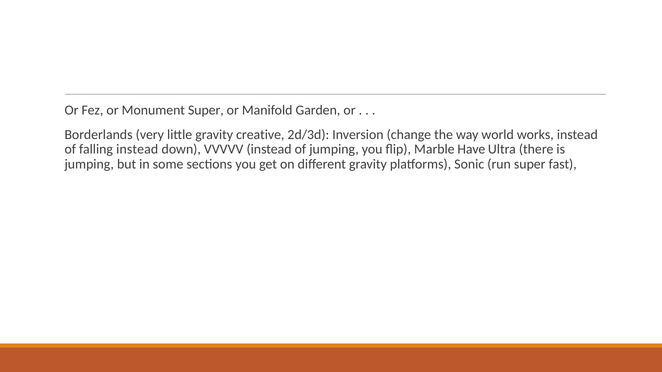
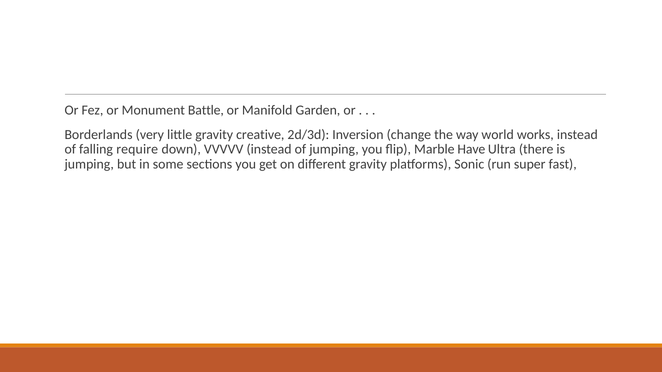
Monument Super: Super -> Battle
falling instead: instead -> require
